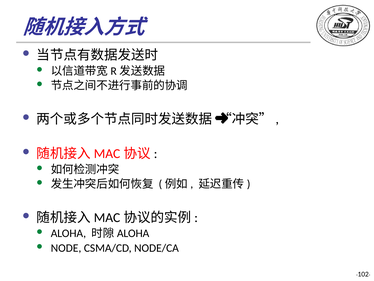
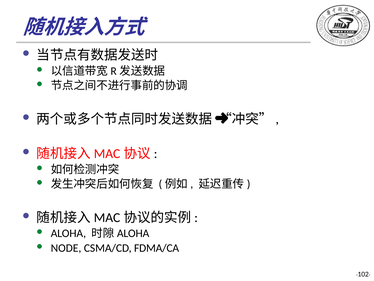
NODE/CA: NODE/CA -> FDMA/CA
